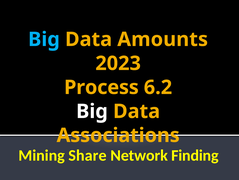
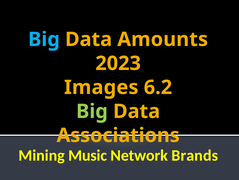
Process: Process -> Images
Big at (92, 111) colour: white -> light green
Share: Share -> Music
Finding: Finding -> Brands
